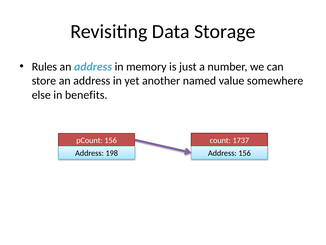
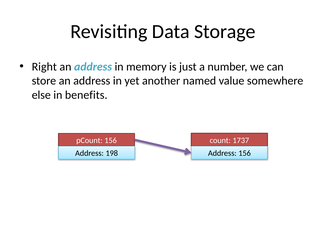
Rules: Rules -> Right
